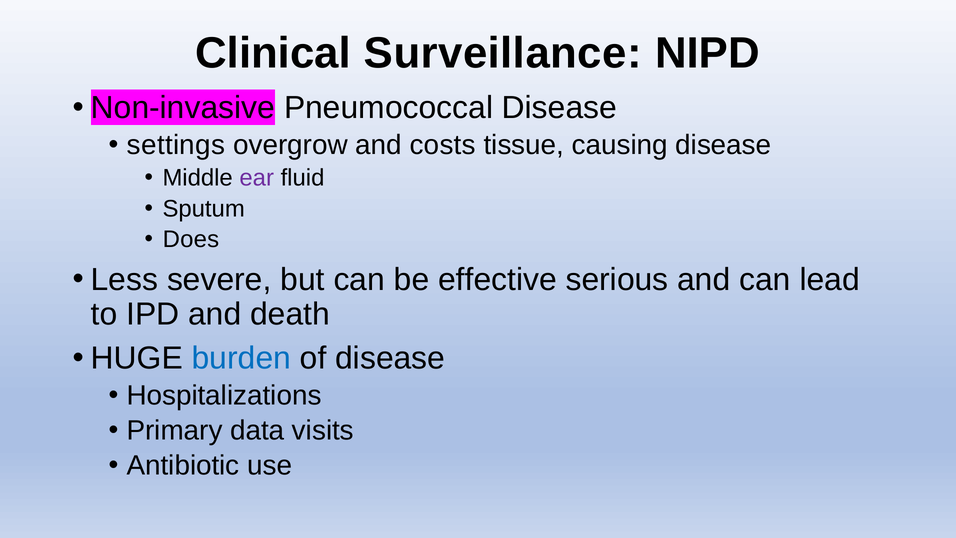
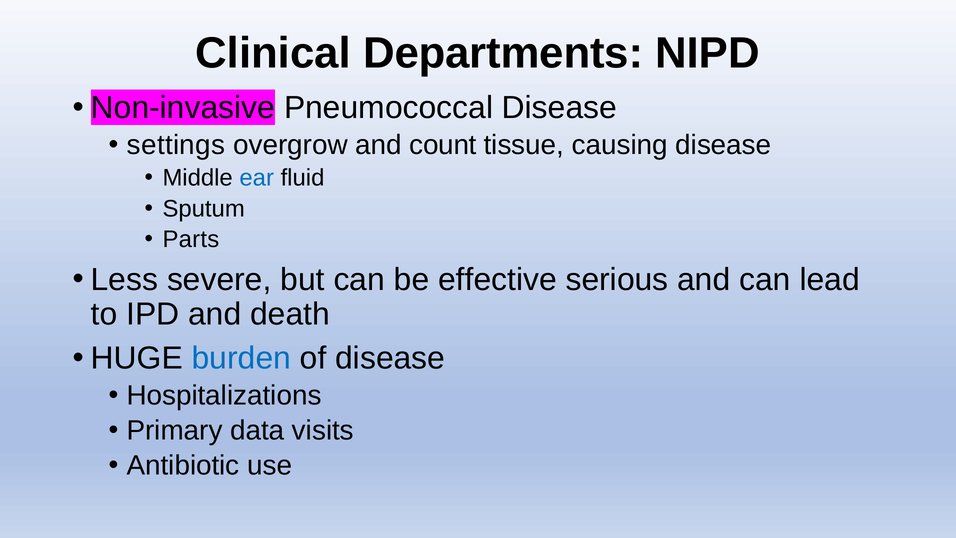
Surveillance: Surveillance -> Departments
costs: costs -> count
ear colour: purple -> blue
Does: Does -> Parts
